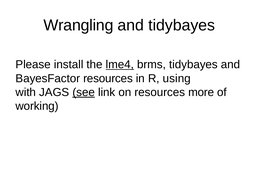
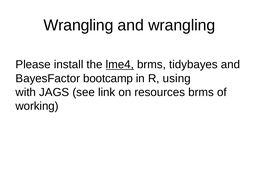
and tidybayes: tidybayes -> wrangling
BayesFactor resources: resources -> bootcamp
see underline: present -> none
resources more: more -> brms
